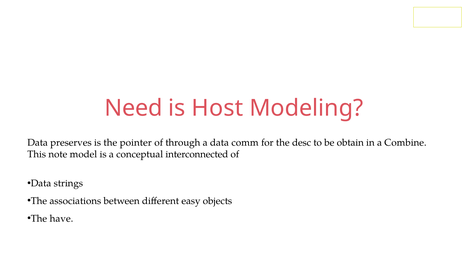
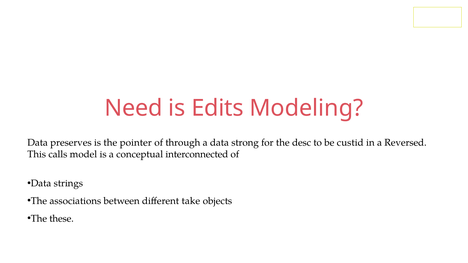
Host: Host -> Edits
comm: comm -> strong
obtain: obtain -> custid
Combine: Combine -> Reversed
note: note -> calls
easy: easy -> take
have: have -> these
